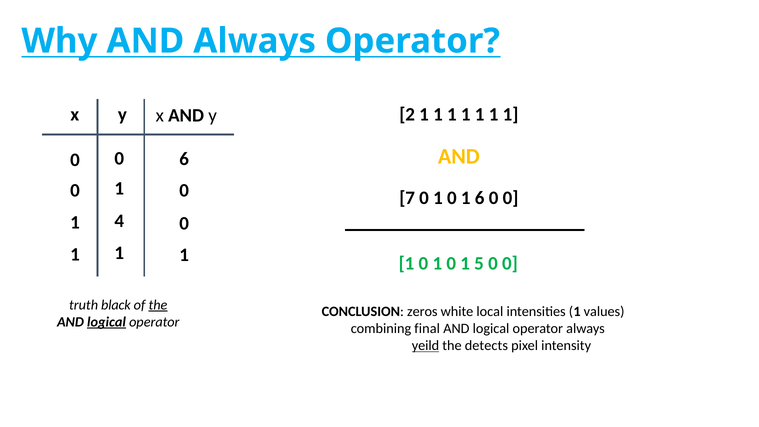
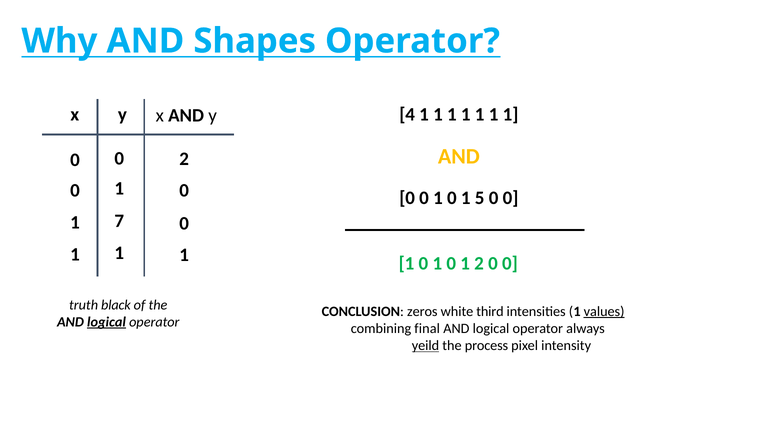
AND Always: Always -> Shapes
2: 2 -> 4
0 6: 6 -> 2
7 at (407, 198): 7 -> 0
1 6: 6 -> 5
4: 4 -> 7
1 5: 5 -> 2
the at (158, 305) underline: present -> none
local: local -> third
values underline: none -> present
detects: detects -> process
